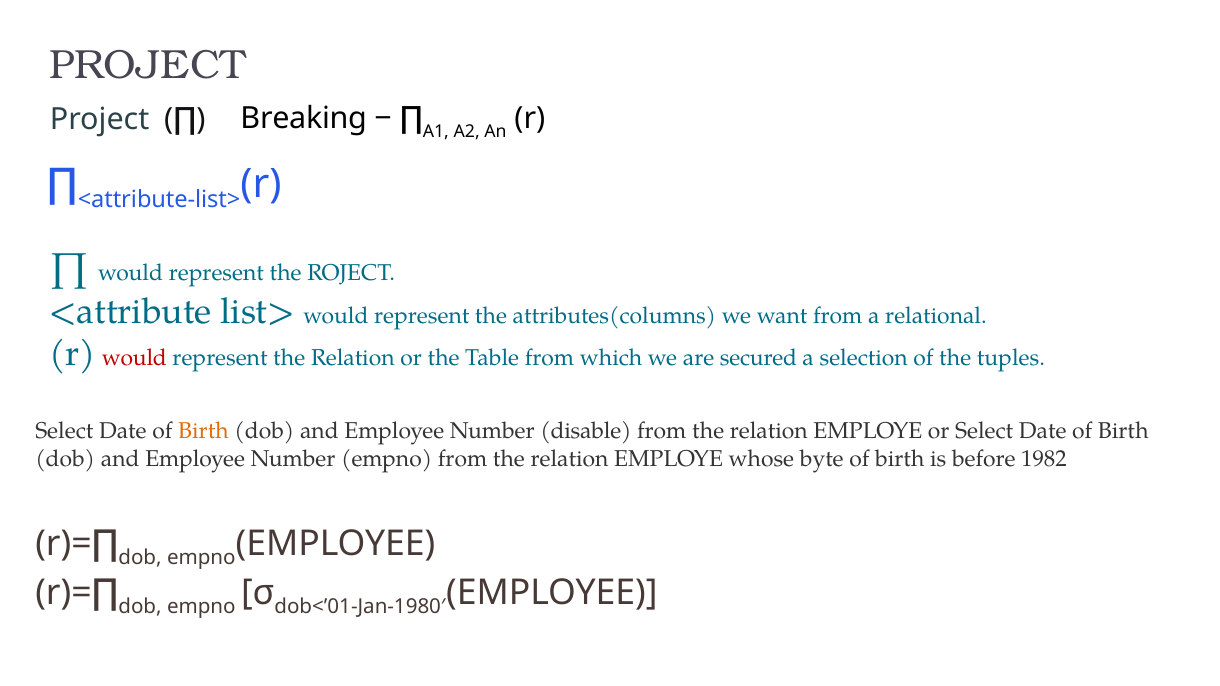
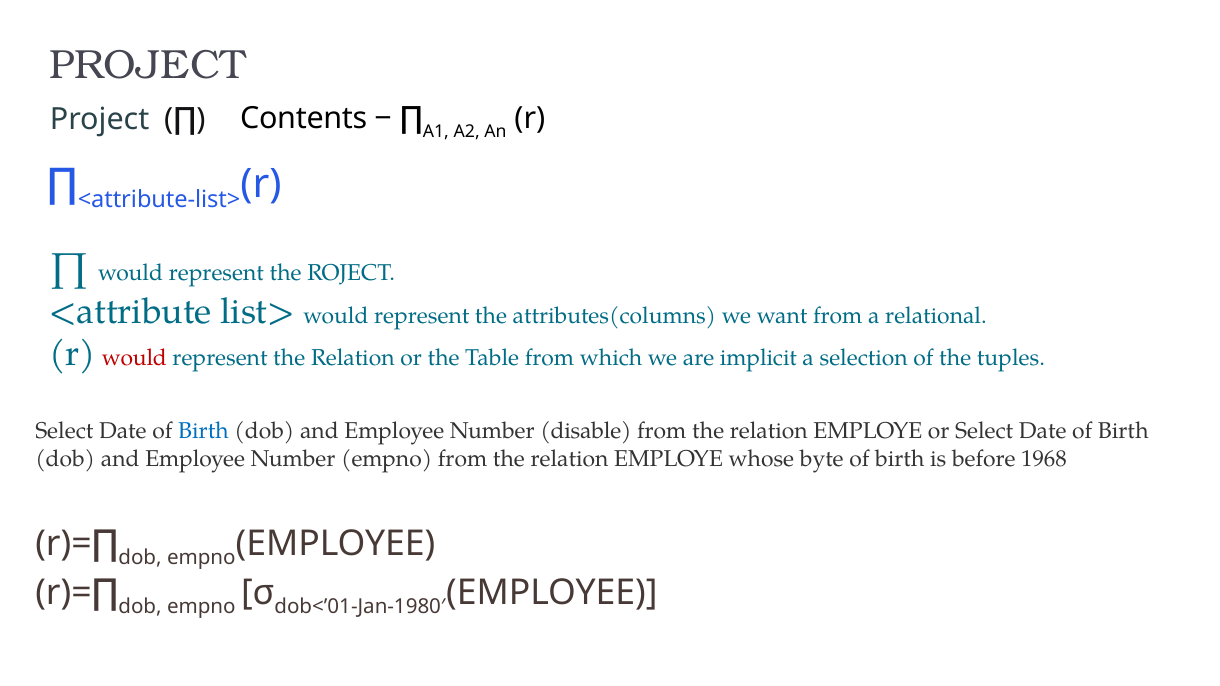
Breaking: Breaking -> Contents
secured: secured -> implicit
Birth at (203, 432) colour: orange -> blue
1982: 1982 -> 1968
